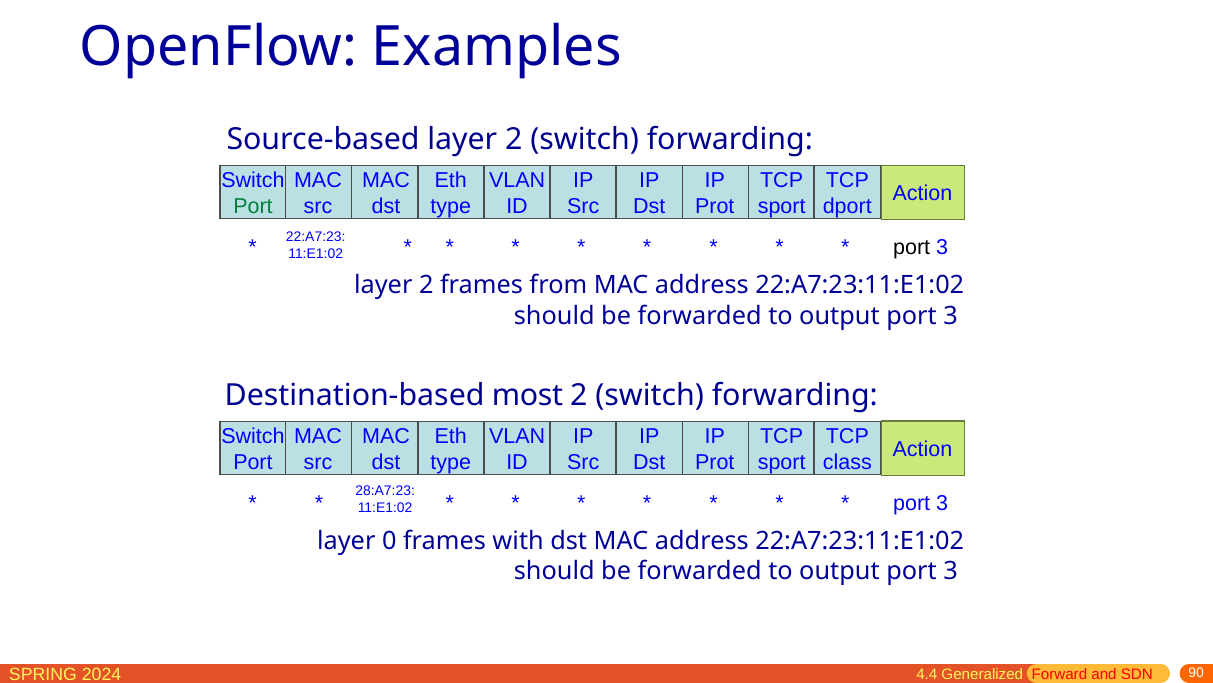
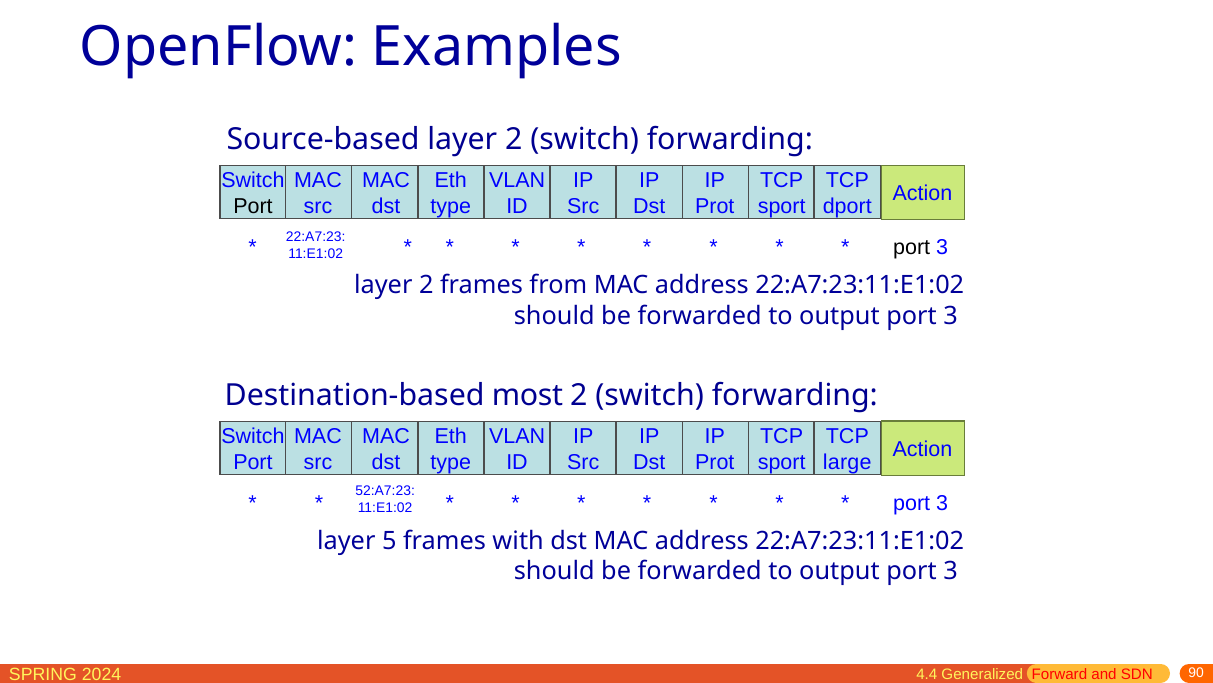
Port at (253, 206) colour: green -> black
class: class -> large
28:A7:23: 28:A7:23 -> 52:A7:23
0: 0 -> 5
